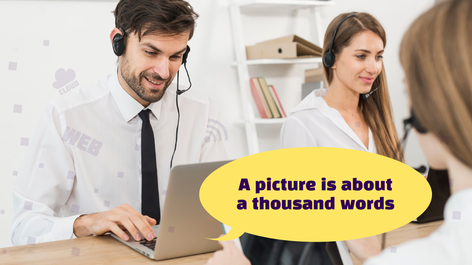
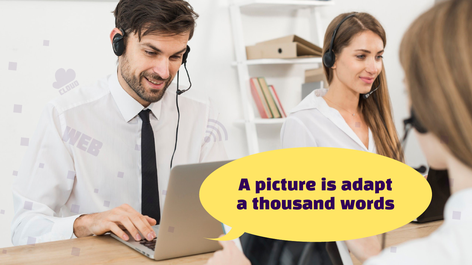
about: about -> adapt
